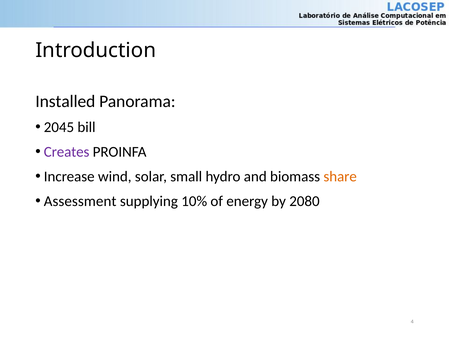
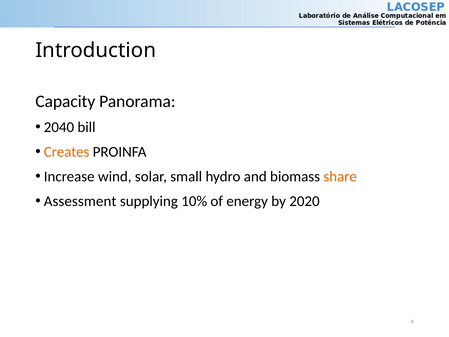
Installed: Installed -> Capacity
2045: 2045 -> 2040
Creates colour: purple -> orange
2080: 2080 -> 2020
